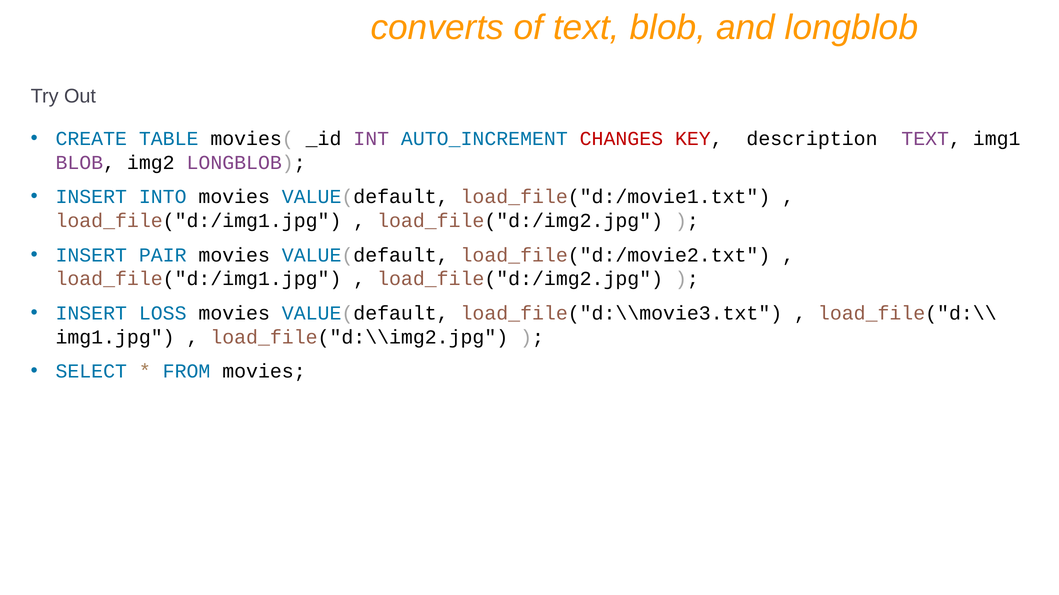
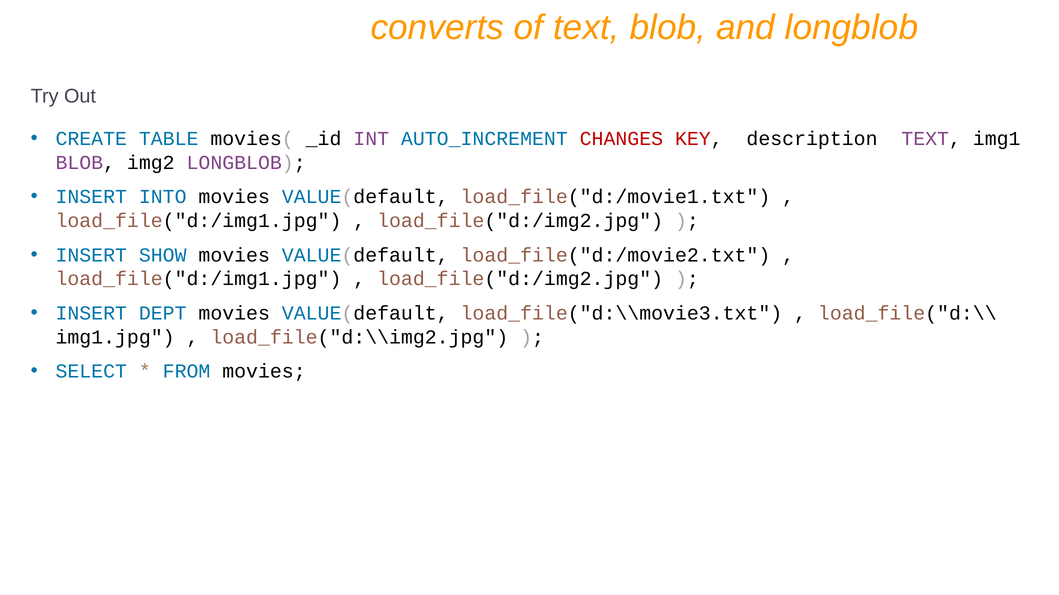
PAIR: PAIR -> SHOW
LOSS: LOSS -> DEPT
